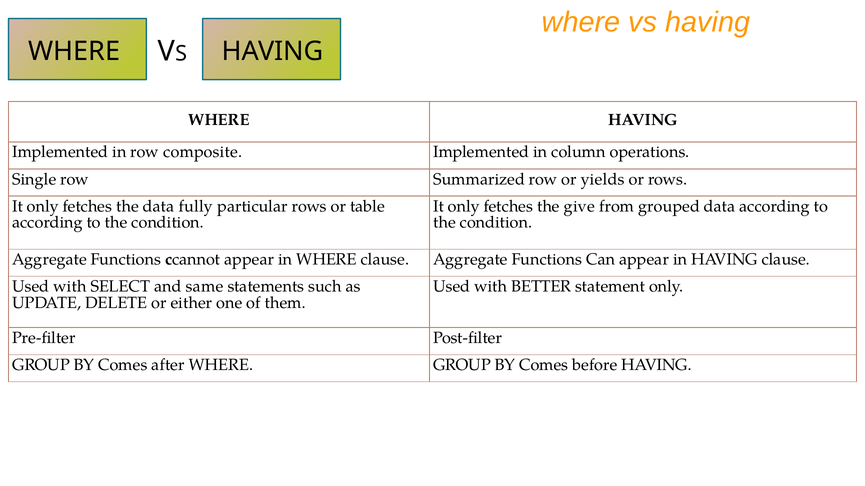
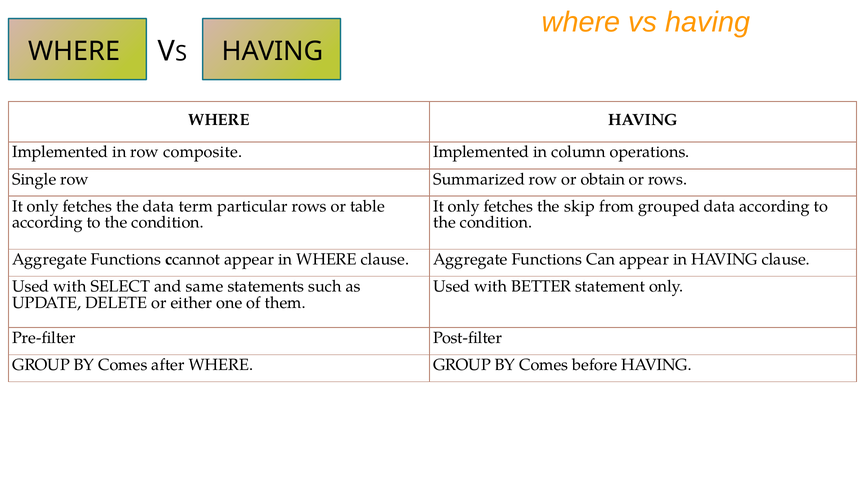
yields: yields -> obtain
fully: fully -> term
give: give -> skip
